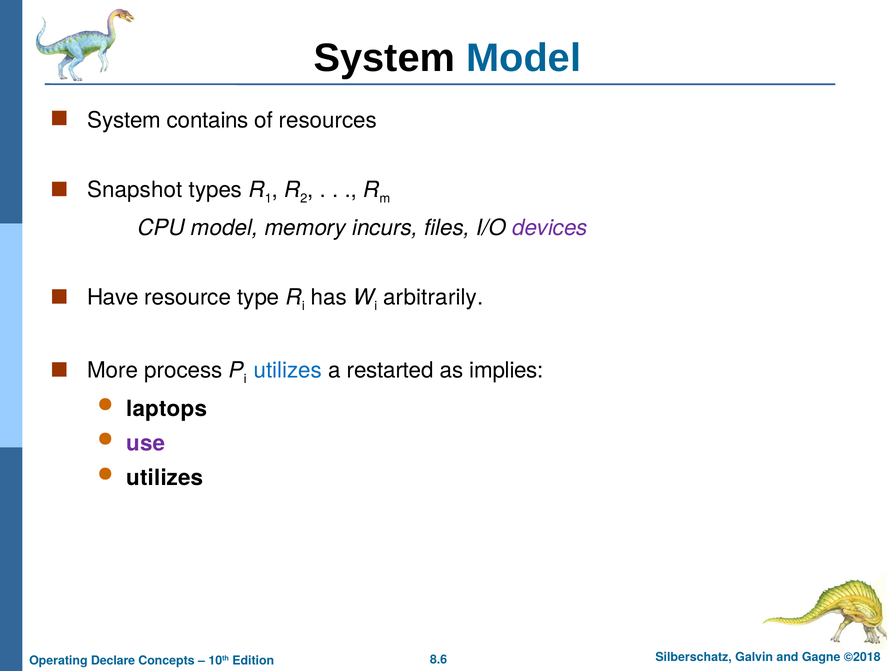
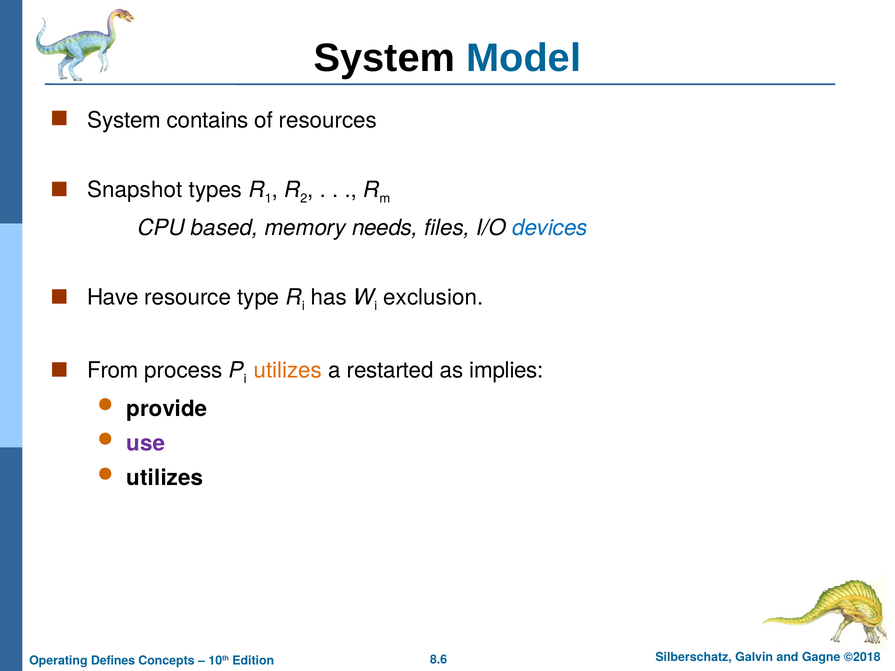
CPU model: model -> based
incurs: incurs -> needs
devices colour: purple -> blue
arbitrarily: arbitrarily -> exclusion
More: More -> From
utilizes at (288, 370) colour: blue -> orange
laptops: laptops -> provide
Declare: Declare -> Defines
